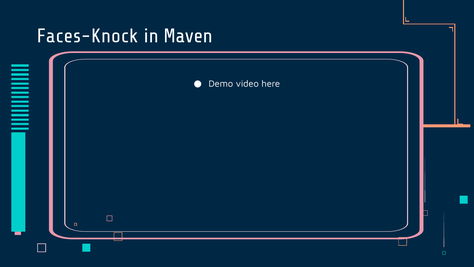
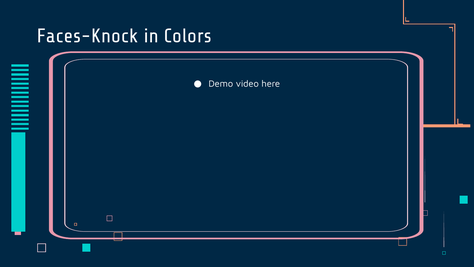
Maven: Maven -> Colors
